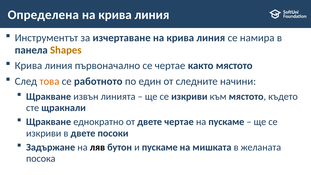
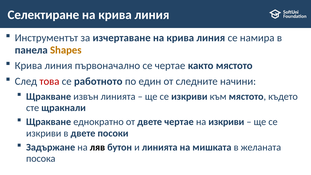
Определена: Определена -> Селектиране
това colour: orange -> red
на пускаме: пускаме -> изкриви
и пускаме: пускаме -> линията
